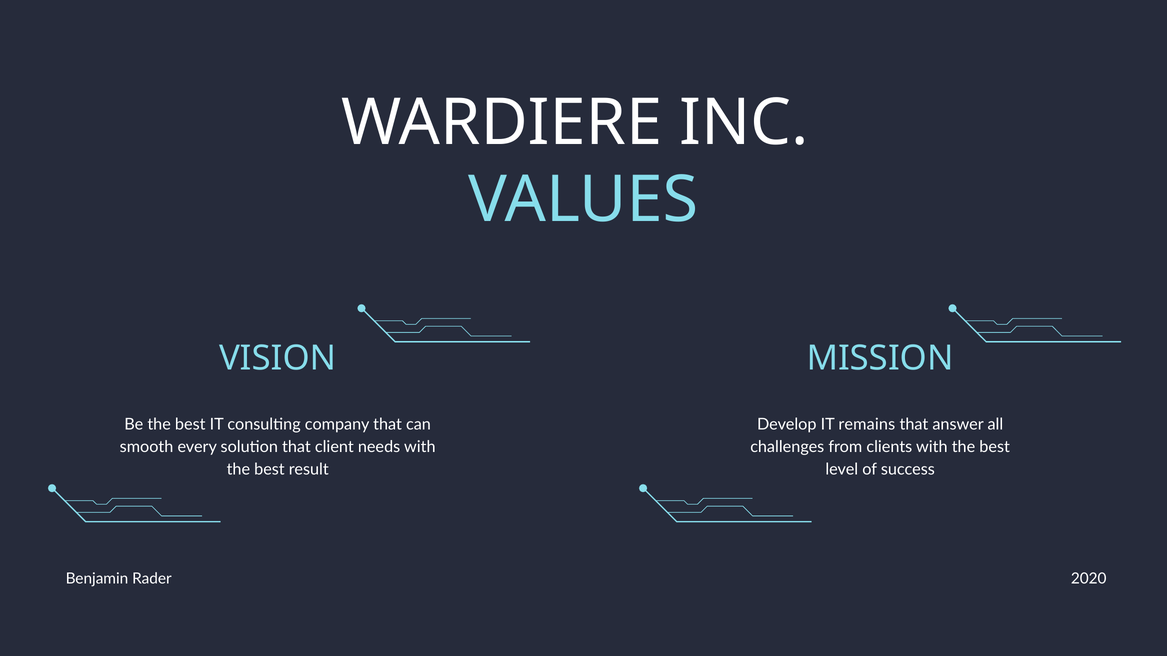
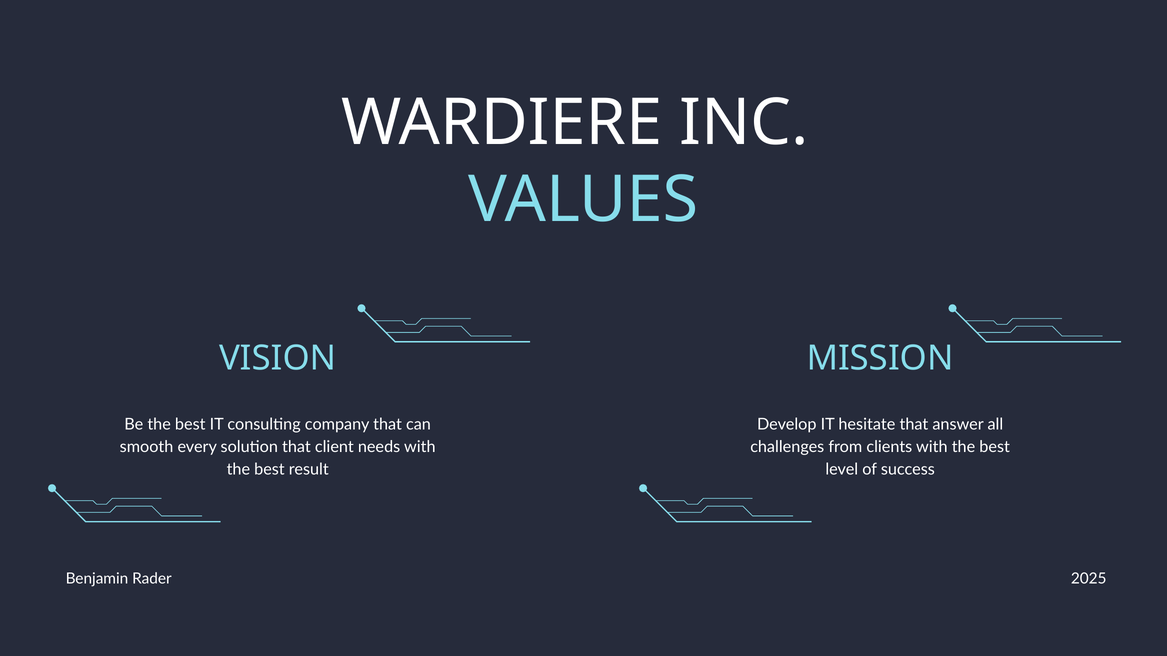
remains: remains -> hesitate
2020: 2020 -> 2025
